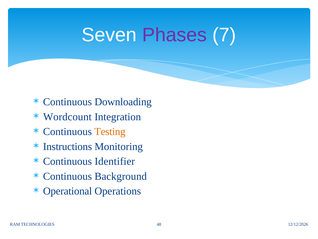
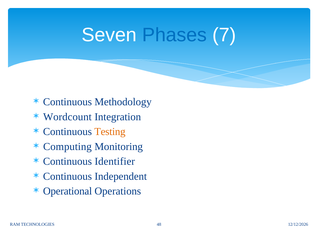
Phases colour: purple -> blue
Downloading: Downloading -> Methodology
Instructions: Instructions -> Computing
Background: Background -> Independent
